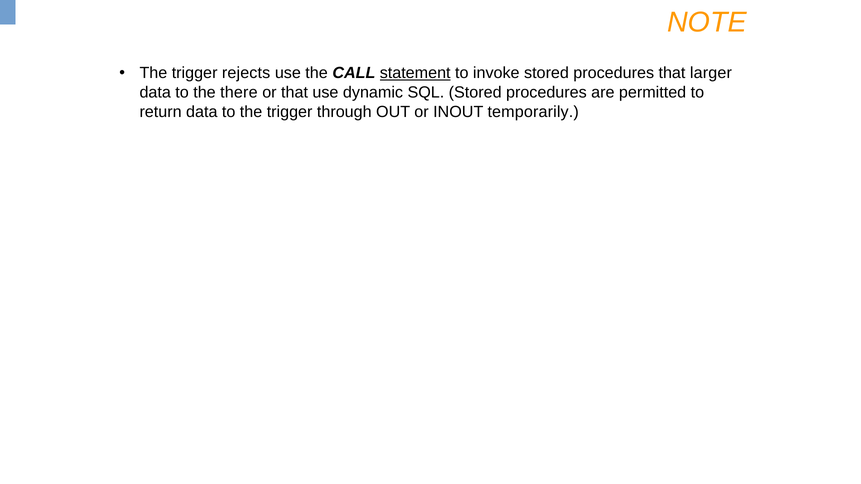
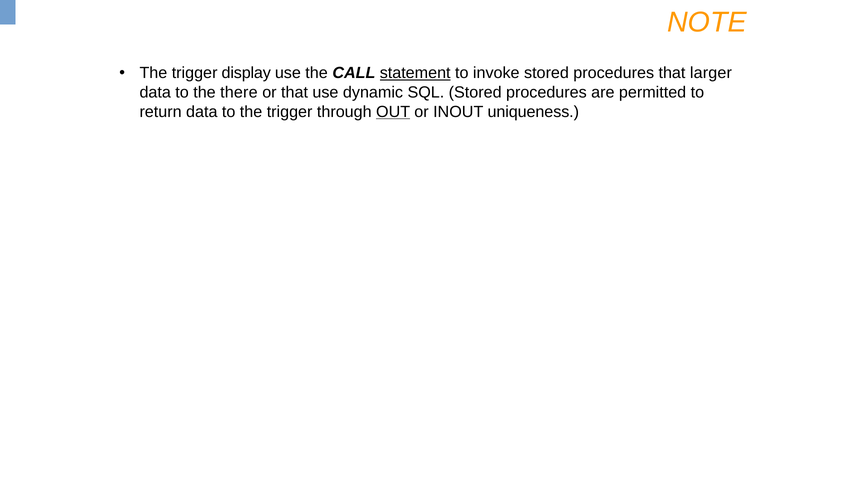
rejects: rejects -> display
OUT underline: none -> present
temporarily: temporarily -> uniqueness
